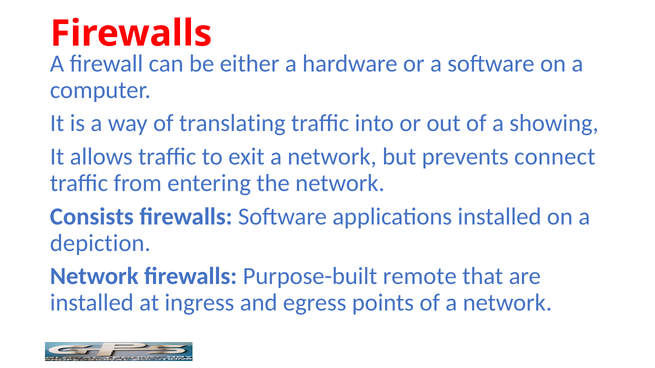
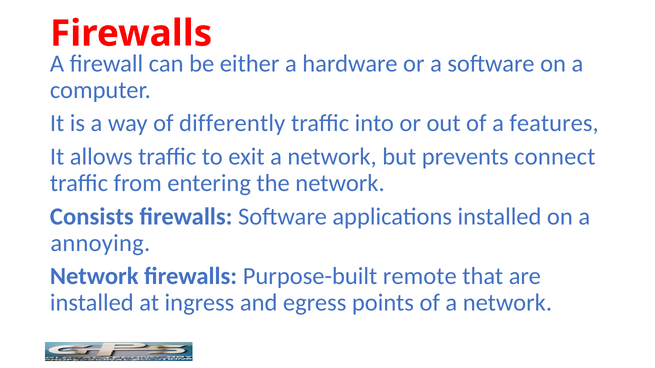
translating: translating -> differently
showing: showing -> features
depiction: depiction -> annoying
